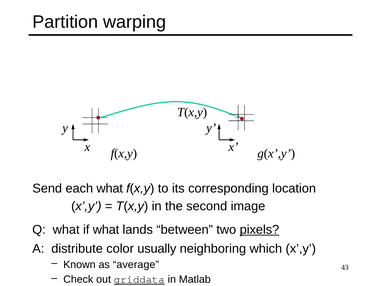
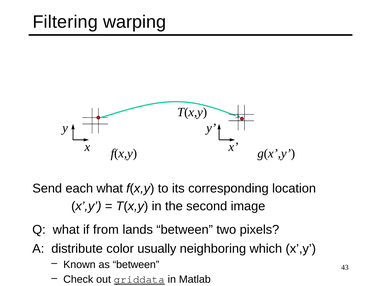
Partition: Partition -> Filtering
if what: what -> from
pixels underline: present -> none
as average: average -> between
